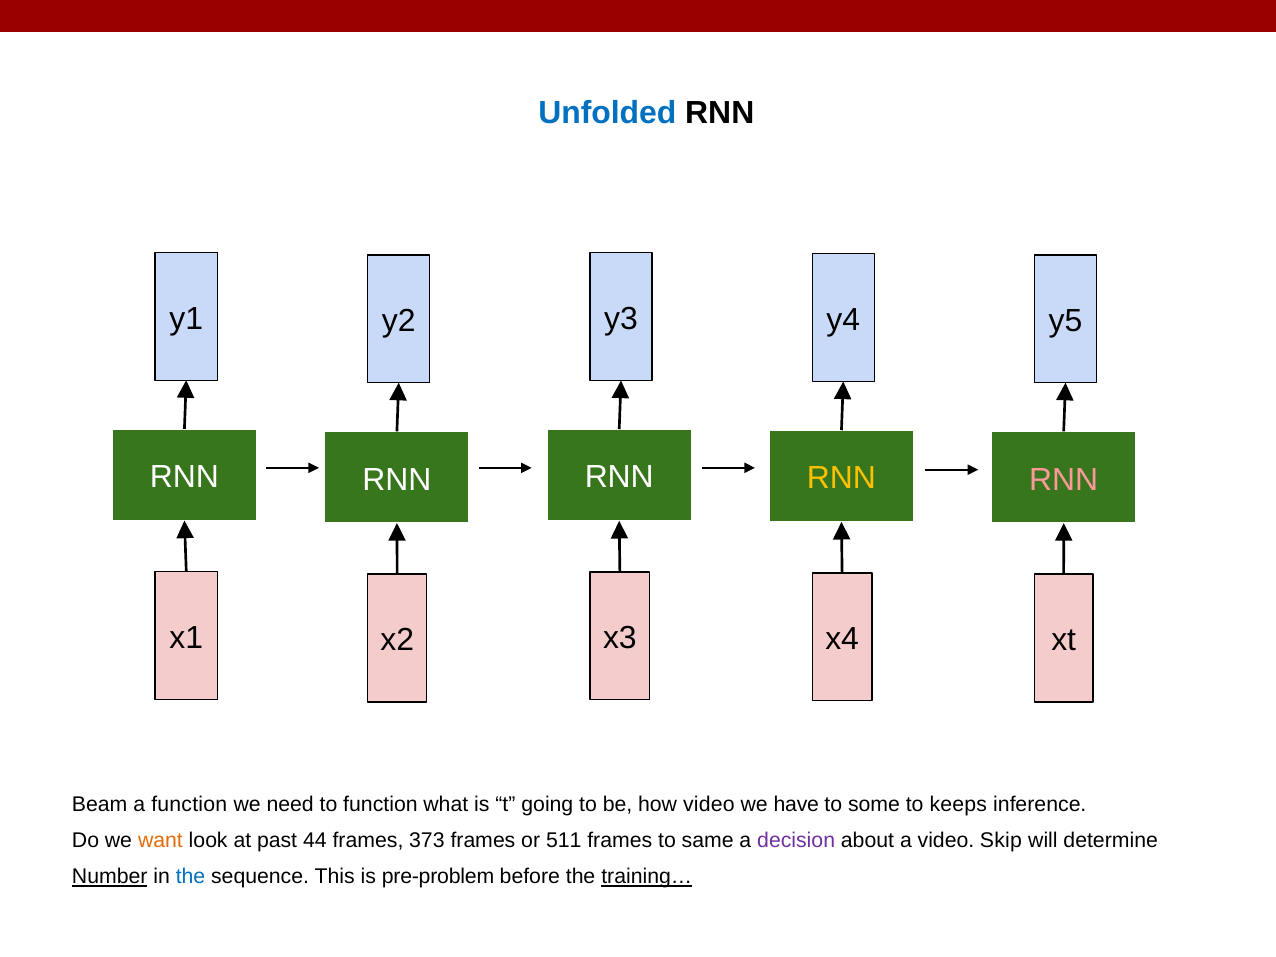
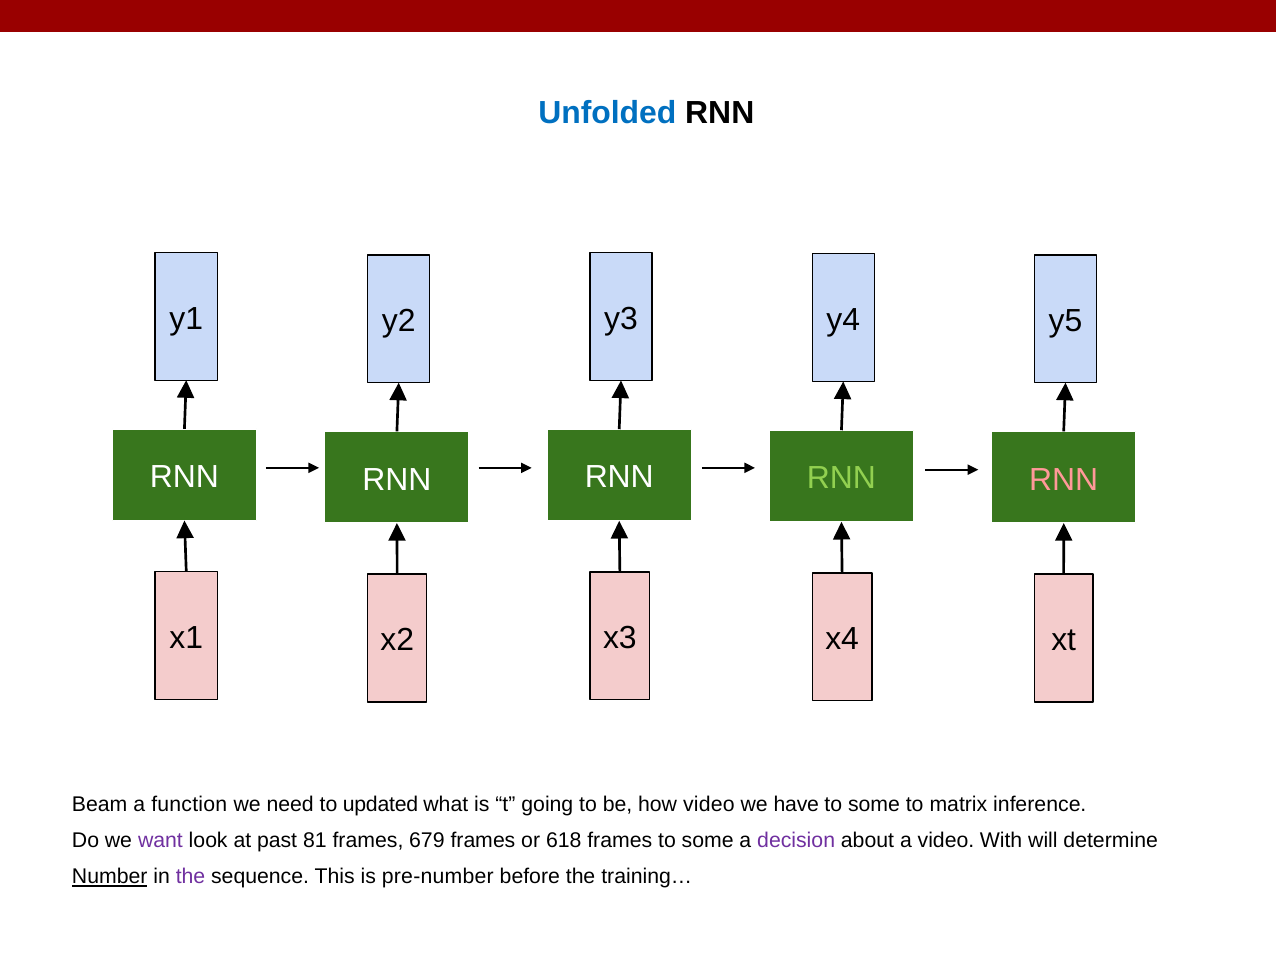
RNN at (841, 478) colour: yellow -> light green
to function: function -> updated
keeps: keeps -> matrix
want colour: orange -> purple
44: 44 -> 81
373: 373 -> 679
511: 511 -> 618
frames to same: same -> some
Skip: Skip -> With
the at (191, 877) colour: blue -> purple
pre-problem: pre-problem -> pre-number
training… underline: present -> none
